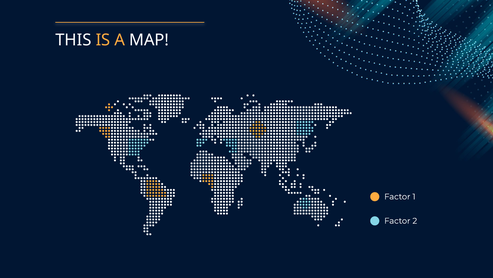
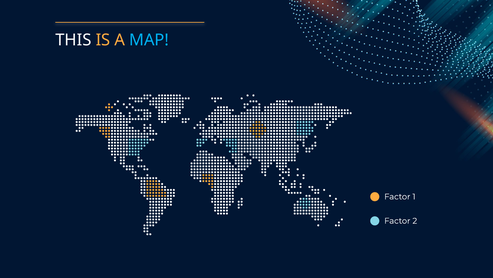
MAP colour: white -> light blue
